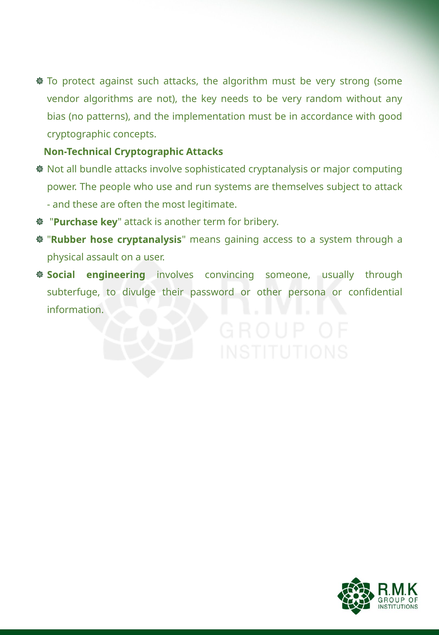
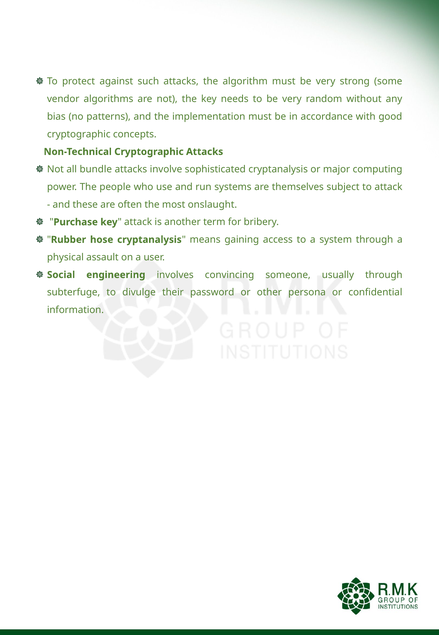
legitimate: legitimate -> onslaught
